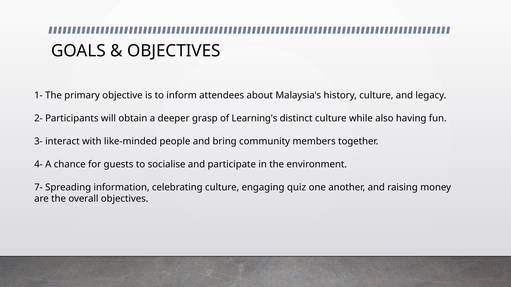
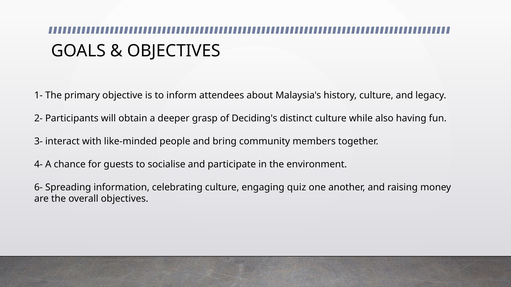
Learning's: Learning's -> Deciding's
7-: 7- -> 6-
